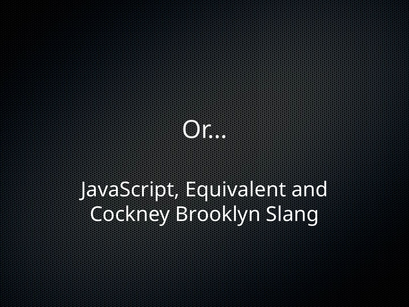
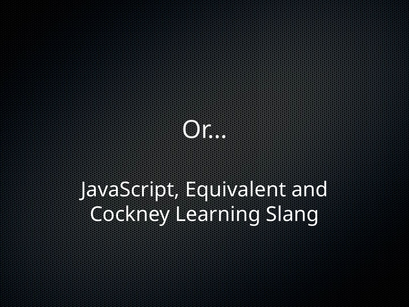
Brooklyn: Brooklyn -> Learning
